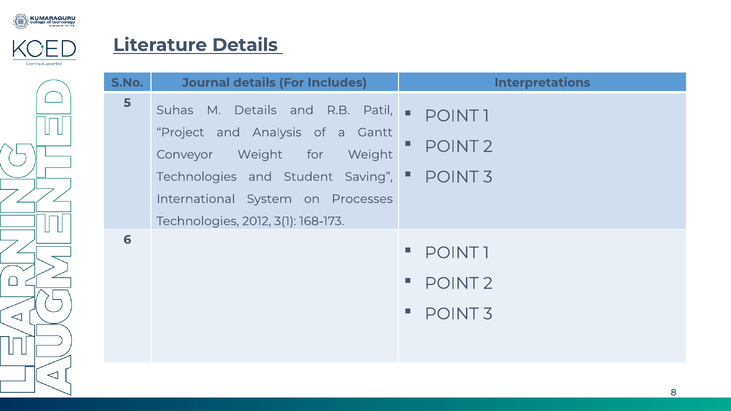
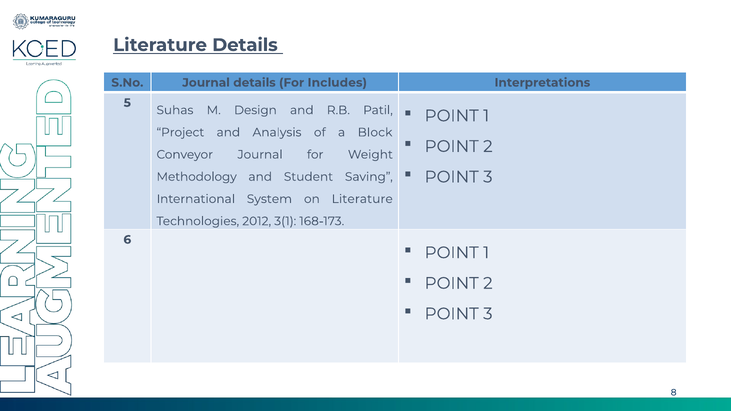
M Details: Details -> Design
Gantt: Gantt -> Block
Conveyor Weight: Weight -> Journal
Technologies at (197, 177): Technologies -> Methodology
on Processes: Processes -> Literature
